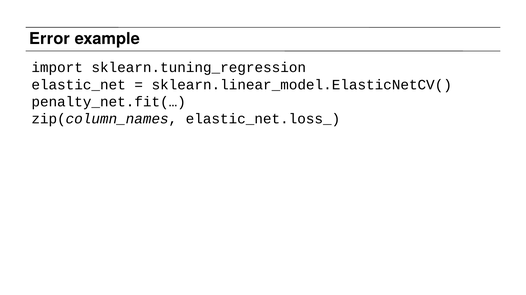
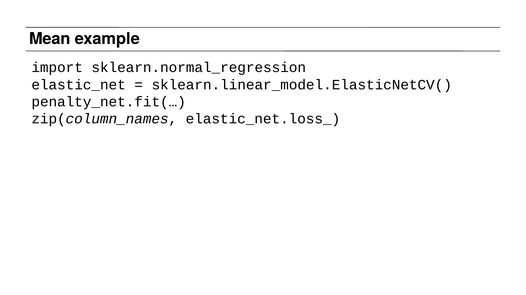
Error: Error -> Mean
sklearn.tuning_regression: sklearn.tuning_regression -> sklearn.normal_regression
